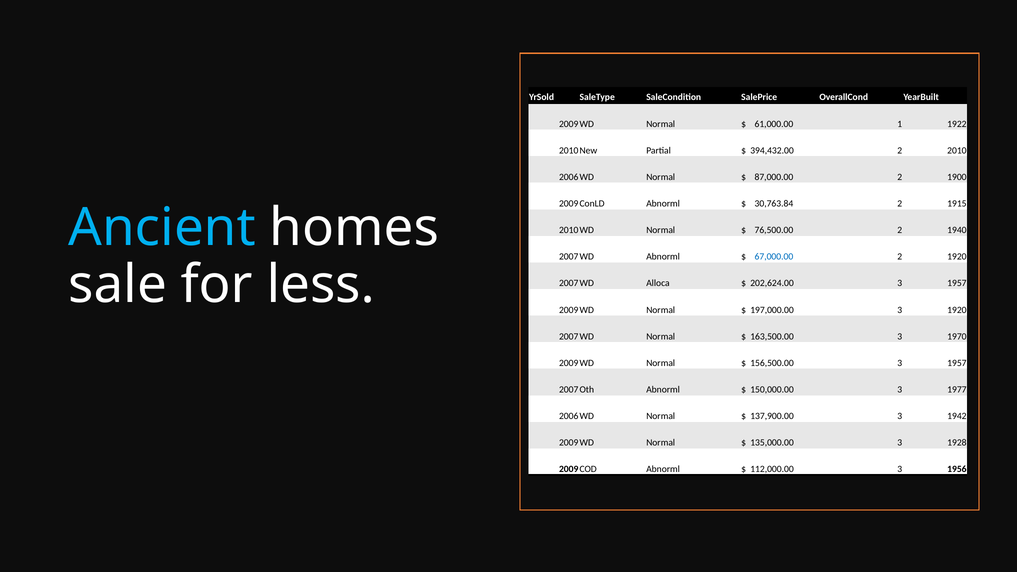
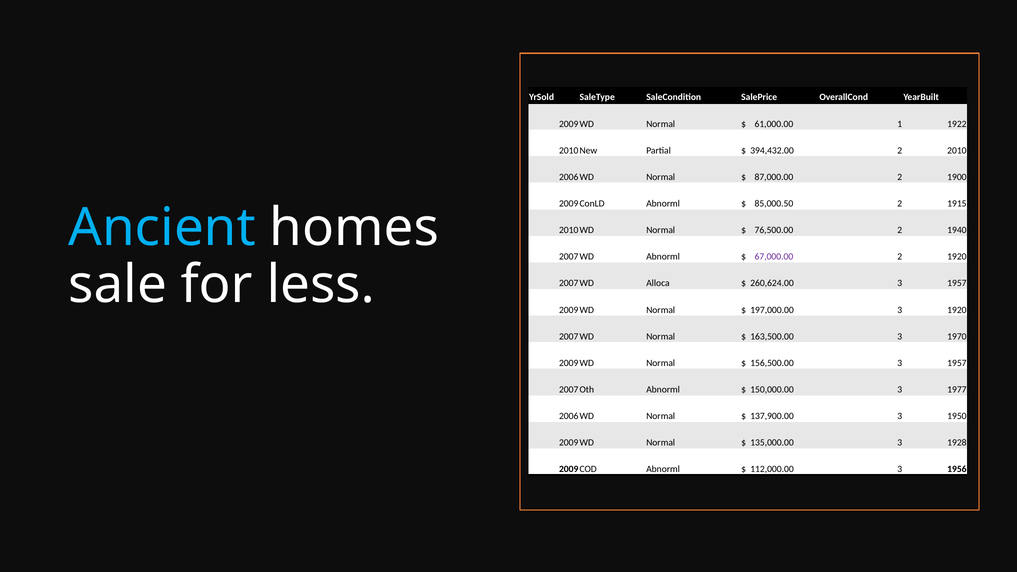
30,763.84: 30,763.84 -> 85,000.50
67,000.00 colour: blue -> purple
202,624.00: 202,624.00 -> 260,624.00
1942: 1942 -> 1950
